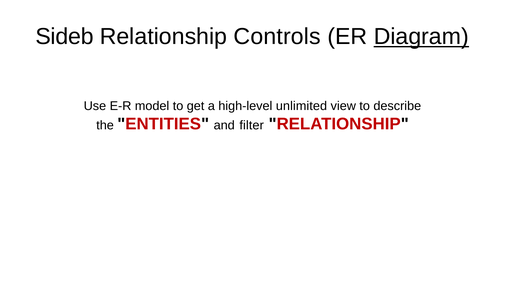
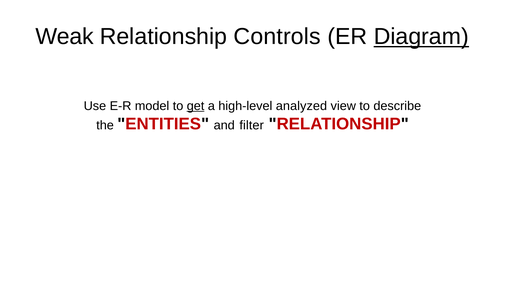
Sideb: Sideb -> Weak
get underline: none -> present
unlimited: unlimited -> analyzed
